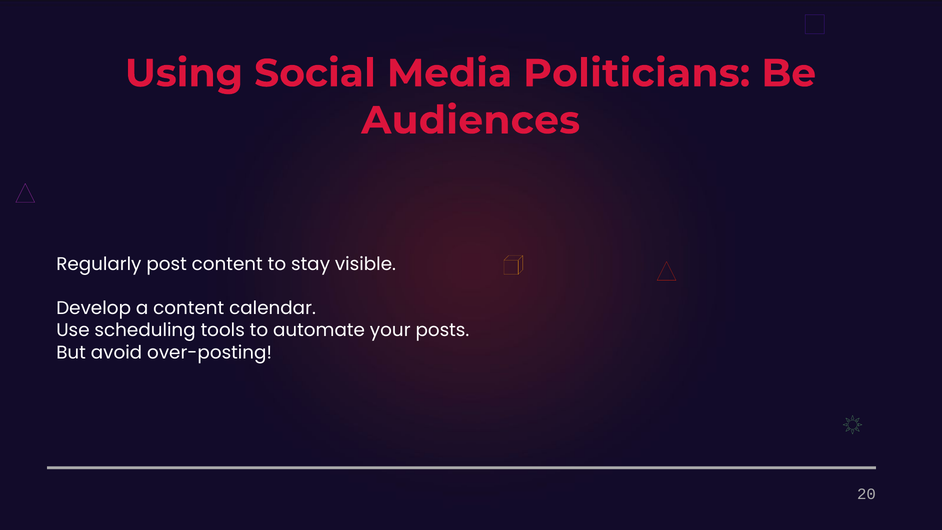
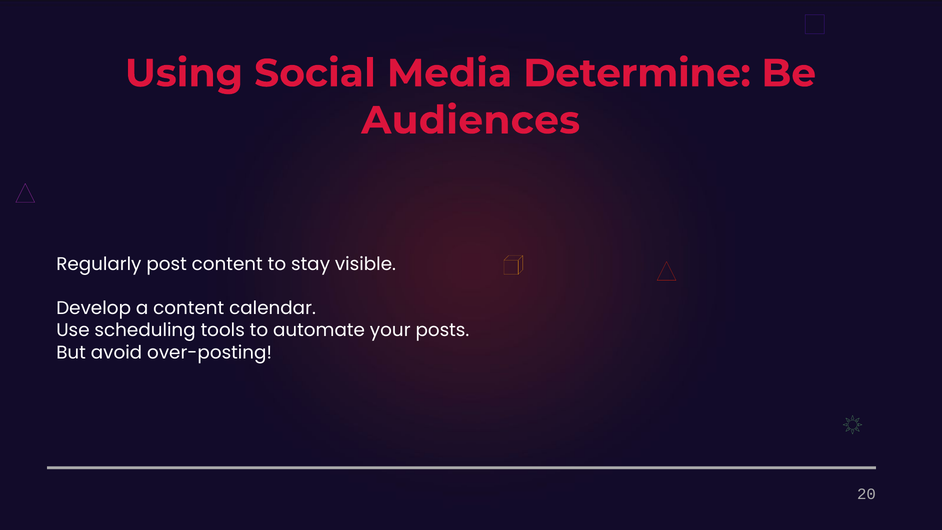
Politicians: Politicians -> Determine
